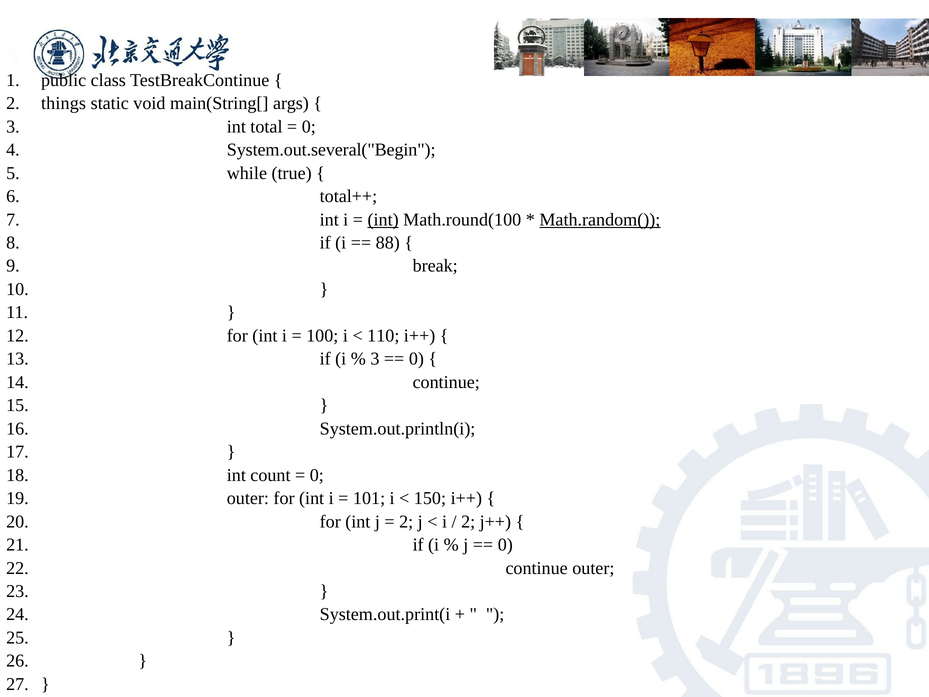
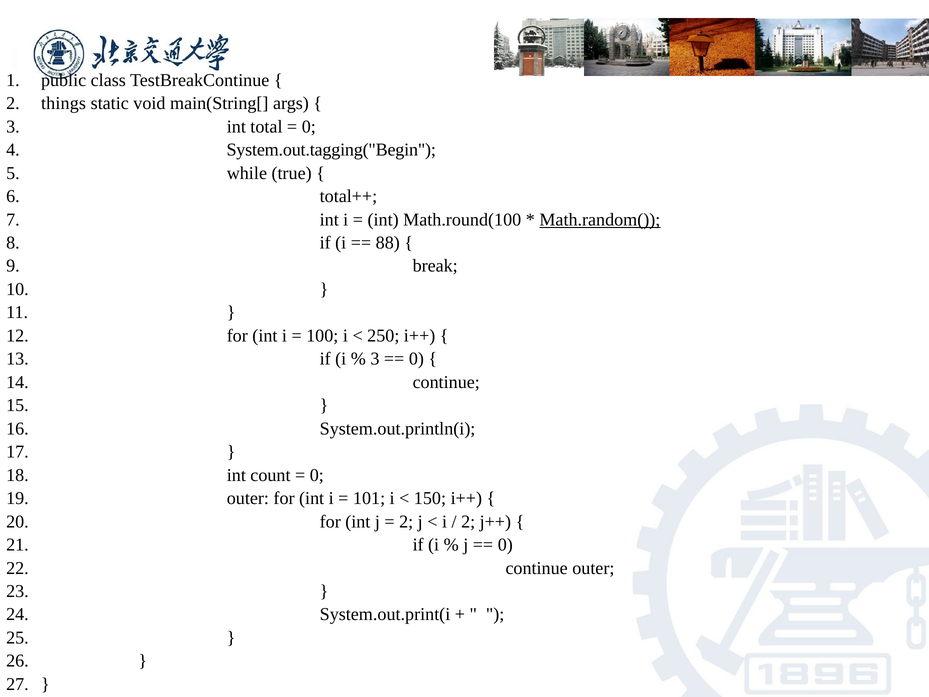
System.out.several("Begin: System.out.several("Begin -> System.out.tagging("Begin
int at (383, 219) underline: present -> none
110: 110 -> 250
